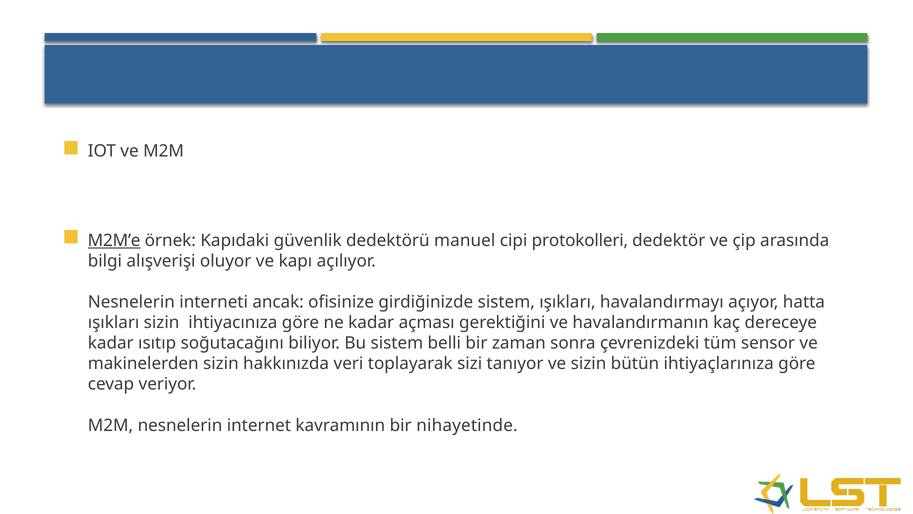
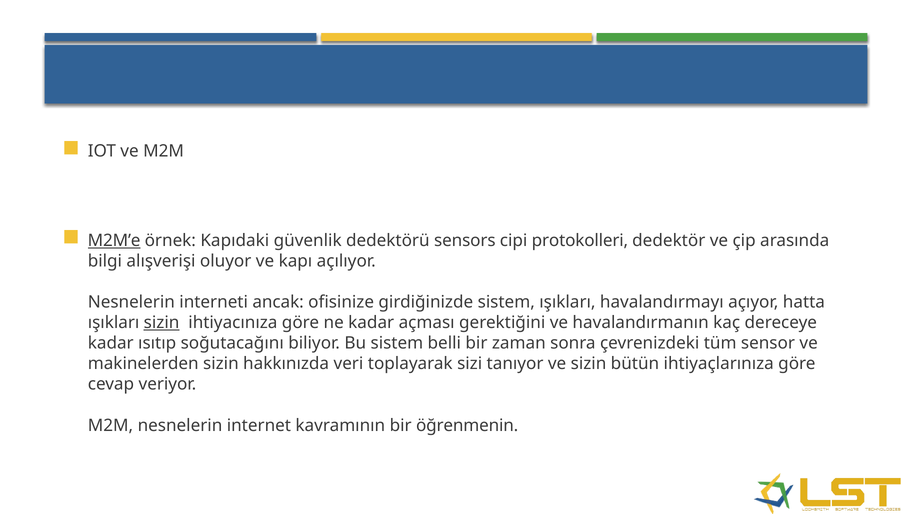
manuel: manuel -> sensors
sizin at (162, 322) underline: none -> present
nihayetinde: nihayetinde -> öğrenmenin
